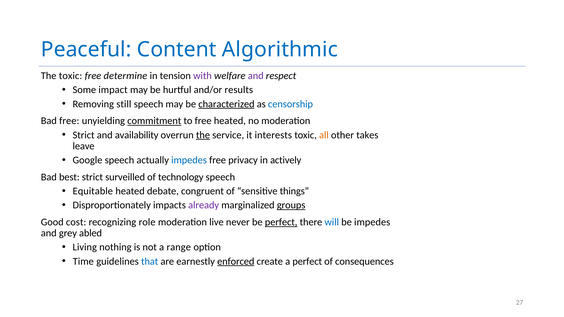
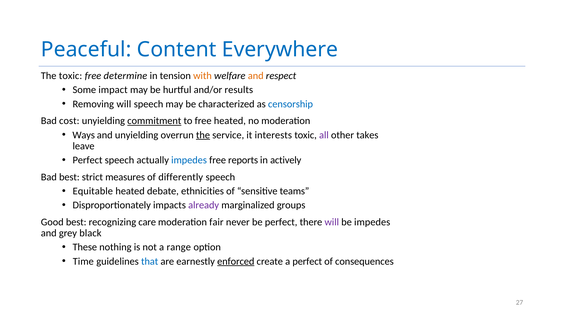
Algorithmic: Algorithmic -> Everywhere
with colour: purple -> orange
and at (256, 76) colour: purple -> orange
Removing still: still -> will
characterized underline: present -> none
Bad free: free -> cost
Strict at (84, 135): Strict -> Ways
and availability: availability -> unyielding
all colour: orange -> purple
Google at (88, 160): Google -> Perfect
privacy: privacy -> reports
surveilled: surveilled -> measures
technology: technology -> differently
congruent: congruent -> ethnicities
things: things -> teams
groups underline: present -> none
Good cost: cost -> best
role: role -> care
live: live -> fair
perfect at (281, 222) underline: present -> none
will at (332, 222) colour: blue -> purple
abled: abled -> black
Living: Living -> These
